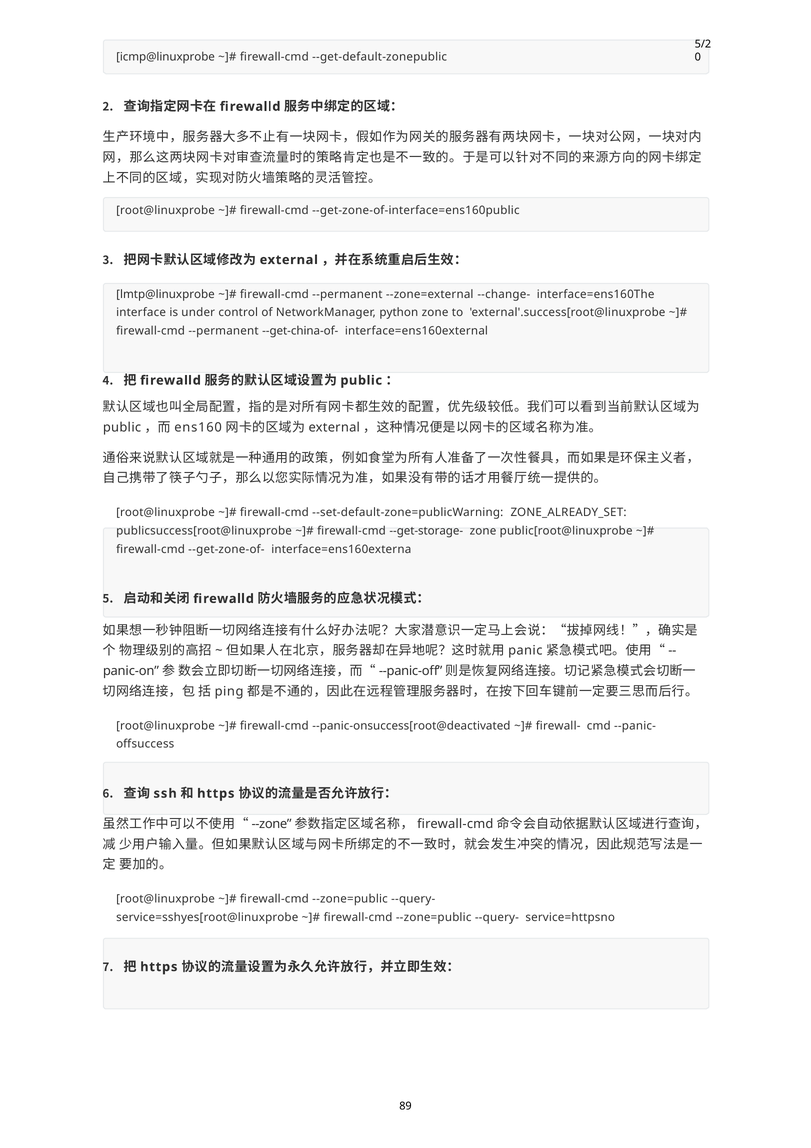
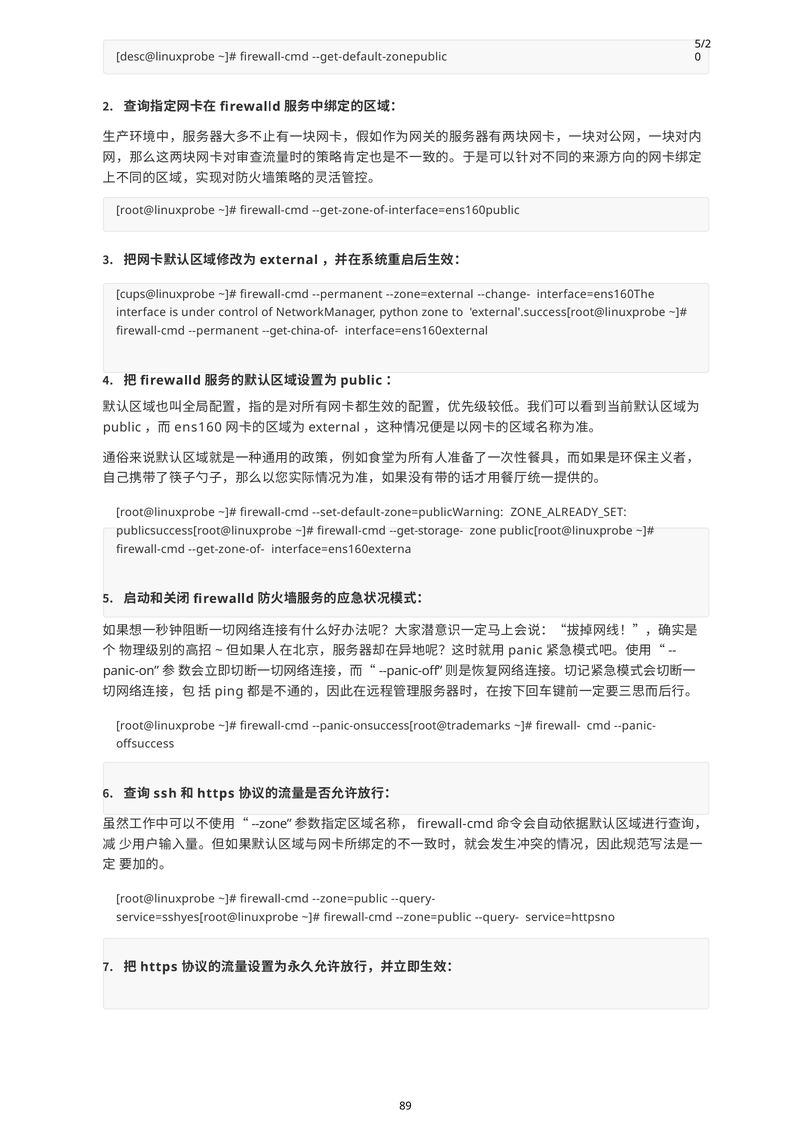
icmp@linuxprobe: icmp@linuxprobe -> desc@linuxprobe
lmtp@linuxprobe: lmtp@linuxprobe -> cups@linuxprobe
--panic-onsuccess[root@deactivated: --panic-onsuccess[root@deactivated -> --panic-onsuccess[root@trademarks
